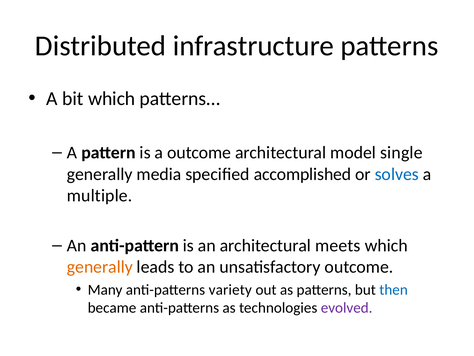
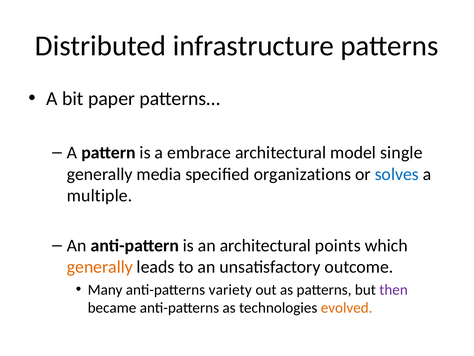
bit which: which -> paper
a outcome: outcome -> embrace
accomplished: accomplished -> organizations
meets: meets -> points
then colour: blue -> purple
evolved colour: purple -> orange
